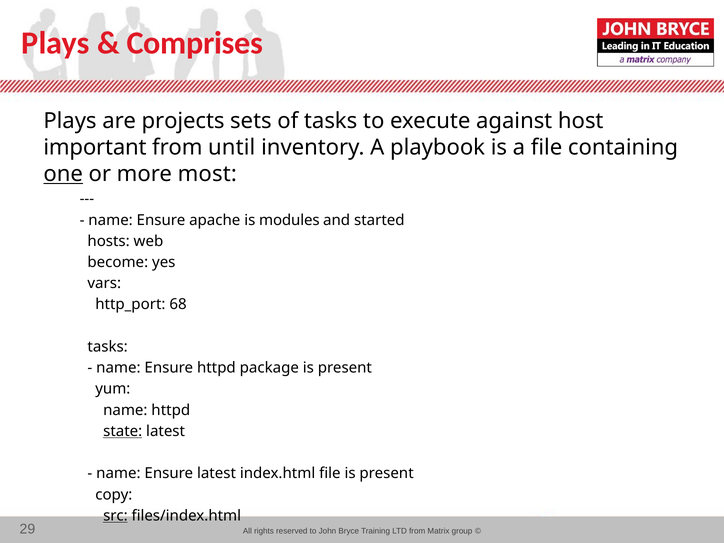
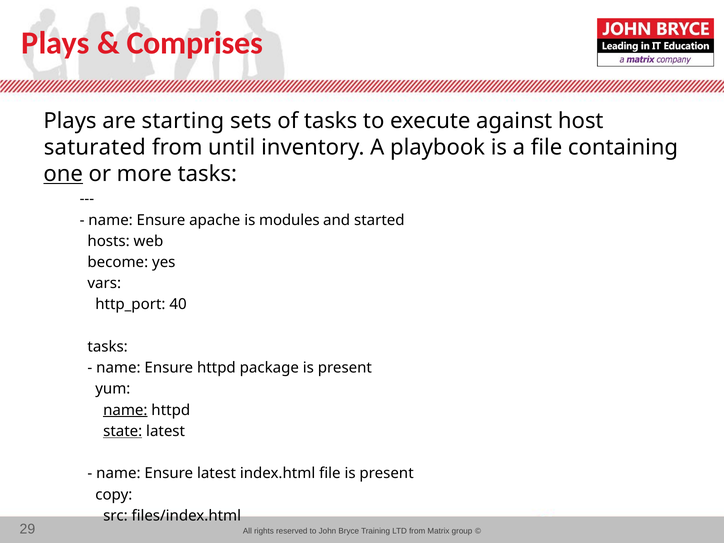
projects: projects -> starting
important: important -> saturated
more most: most -> tasks
68: 68 -> 40
name at (125, 410) underline: none -> present
src underline: present -> none
